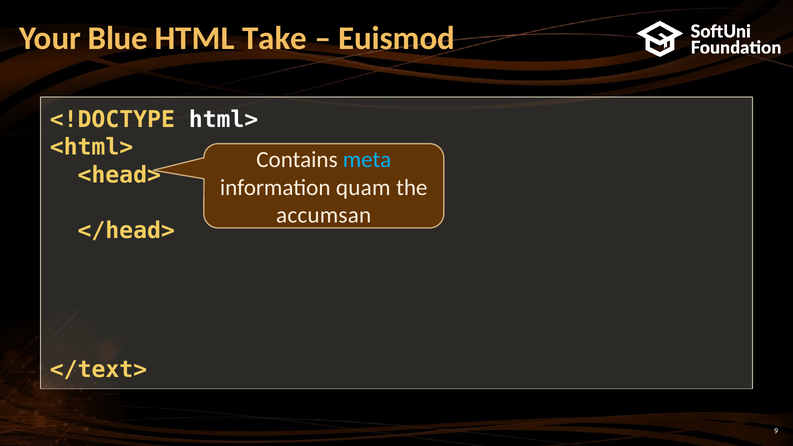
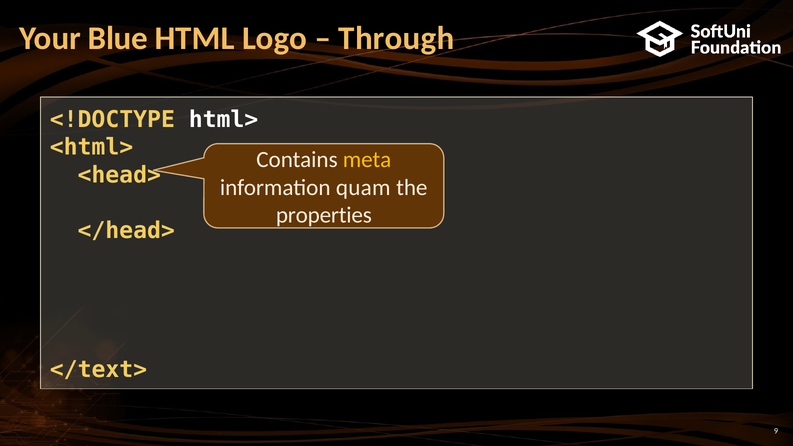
Take: Take -> Logo
Euismod: Euismod -> Through
meta colour: light blue -> yellow
accumsan: accumsan -> properties
